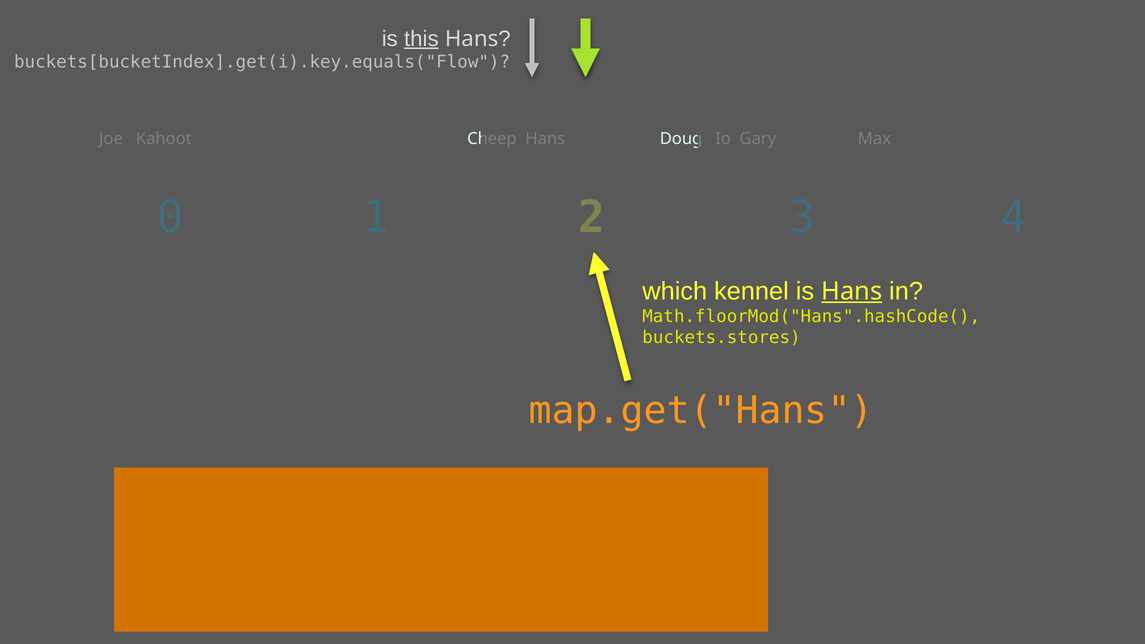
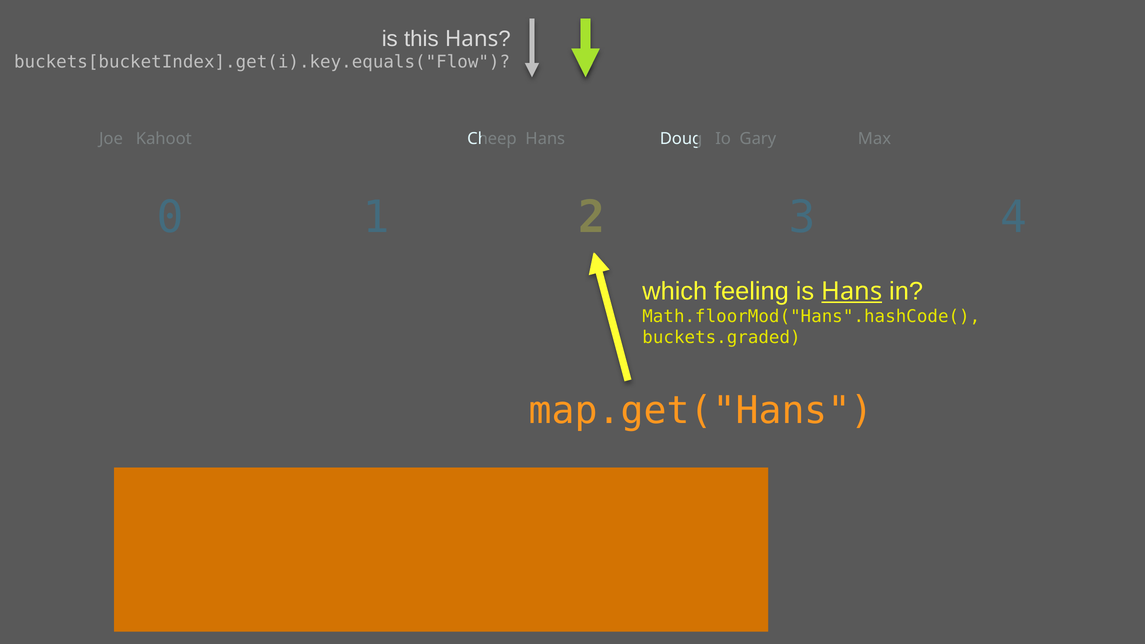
this underline: present -> none
kennel: kennel -> feeling
buckets.stores: buckets.stores -> buckets.graded
